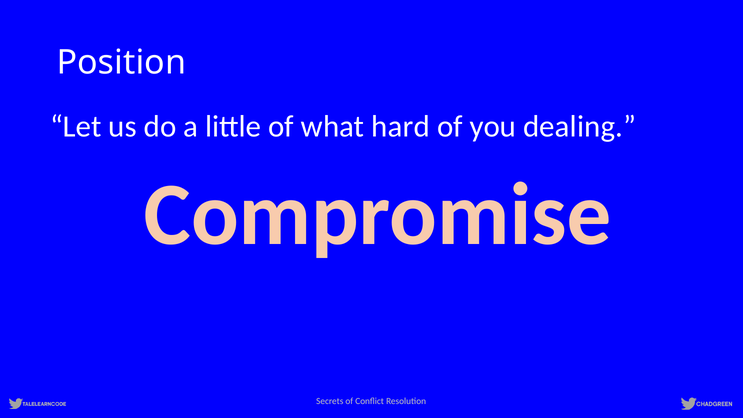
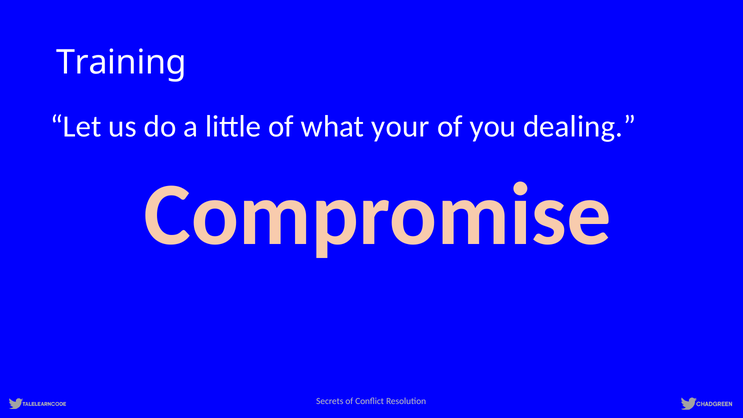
Position: Position -> Training
hard: hard -> your
